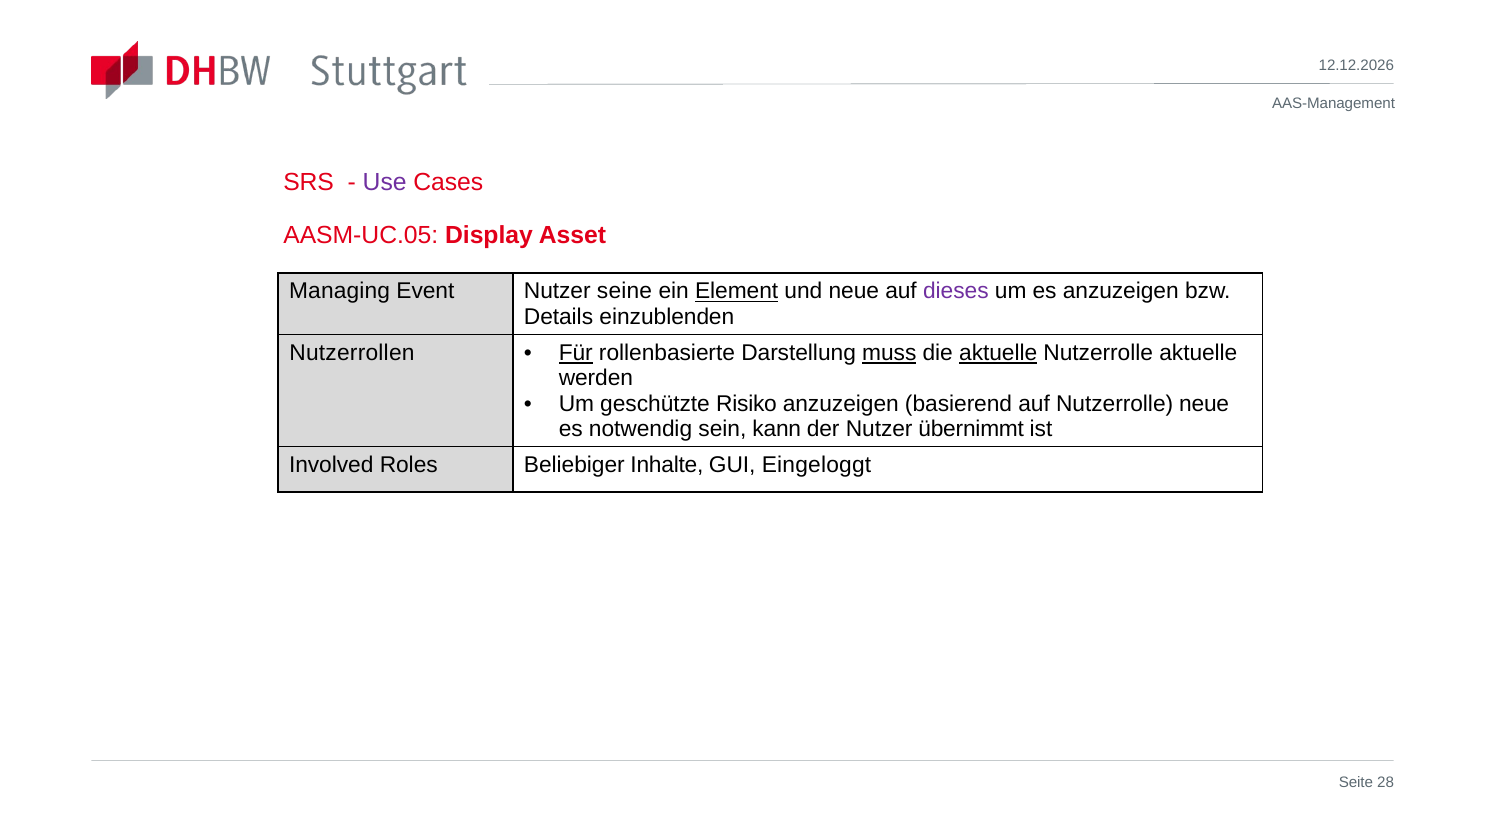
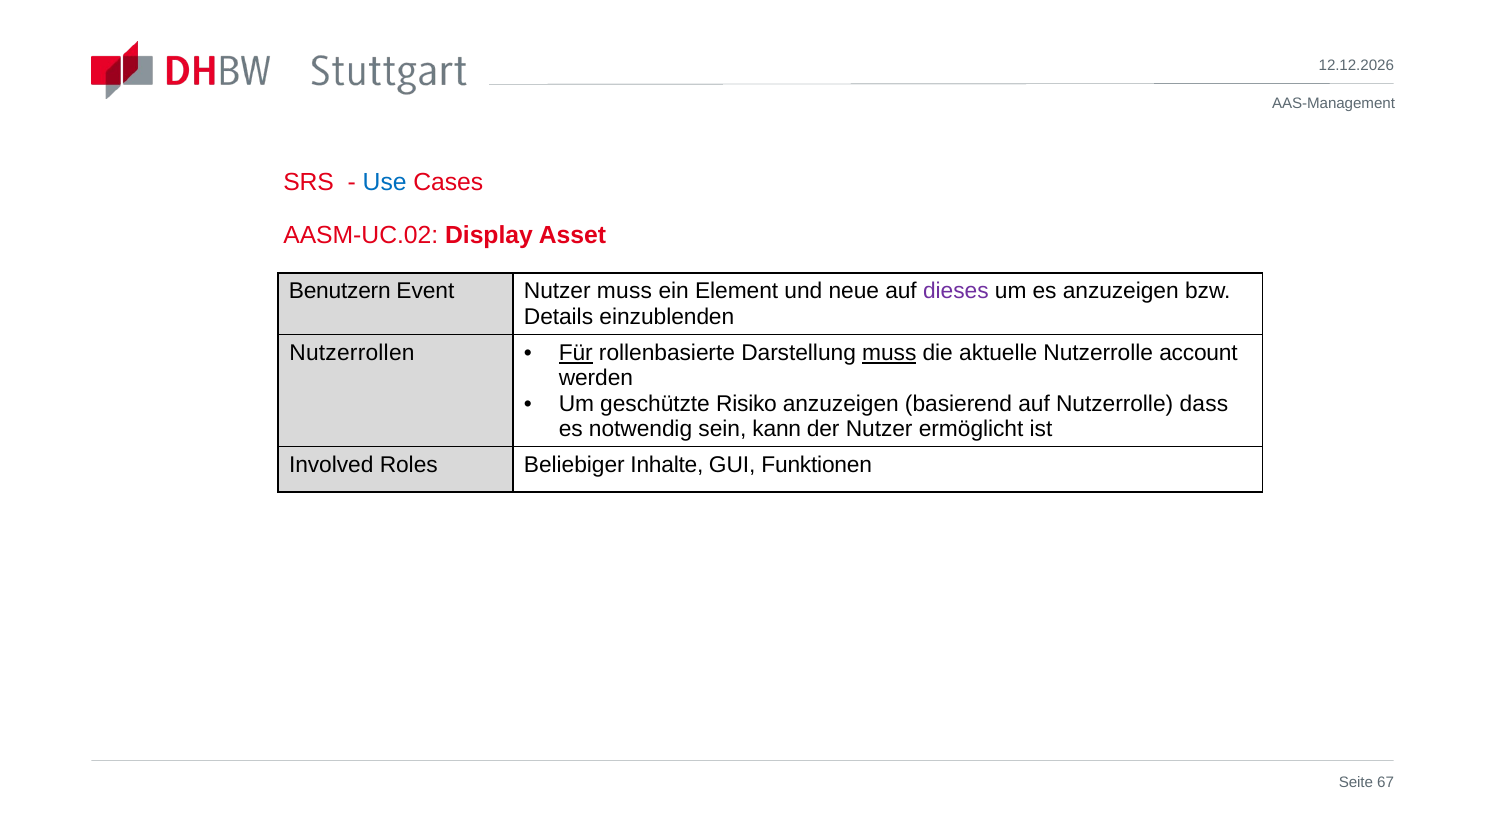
Use at (385, 182) colour: purple -> blue
AASM-UC.05: AASM-UC.05 -> AASM-UC.02
Managing: Managing -> Benutzern
Nutzer seine: seine -> muss
Element underline: present -> none
aktuelle at (998, 353) underline: present -> none
Nutzerrolle aktuelle: aktuelle -> account
Nutzerrolle neue: neue -> dass
übernimmt: übernimmt -> ermöglicht
Eingeloggt: Eingeloggt -> Funktionen
28: 28 -> 67
